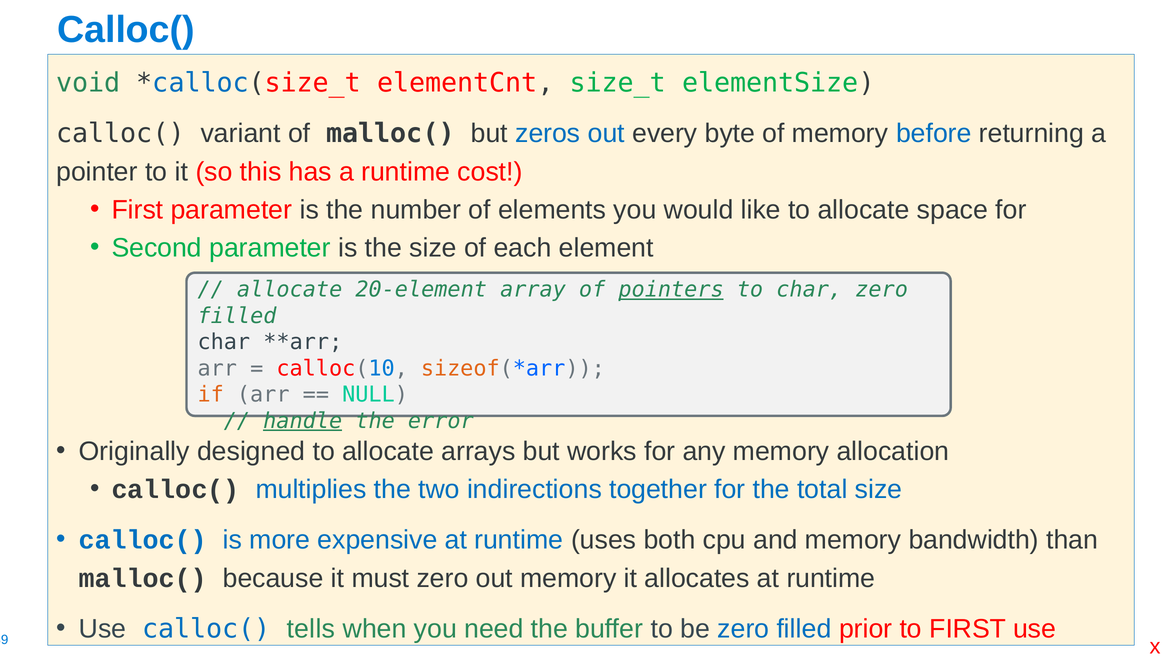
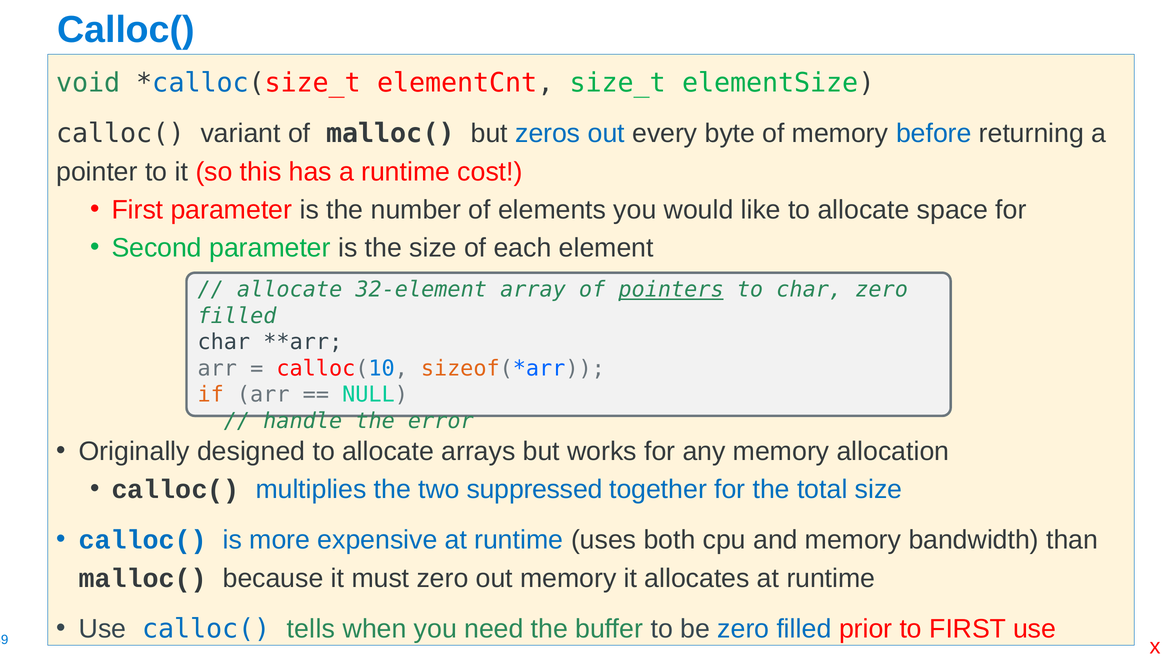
20-element: 20-element -> 32-element
handle underline: present -> none
indirections: indirections -> suppressed
